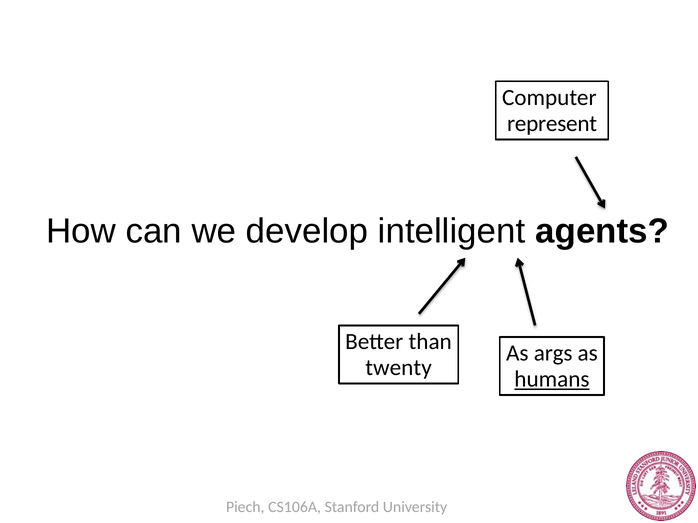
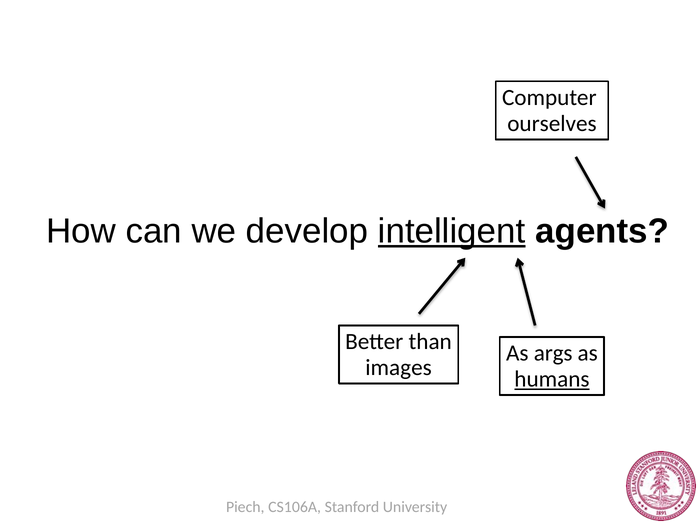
represent: represent -> ourselves
intelligent underline: none -> present
twenty: twenty -> images
